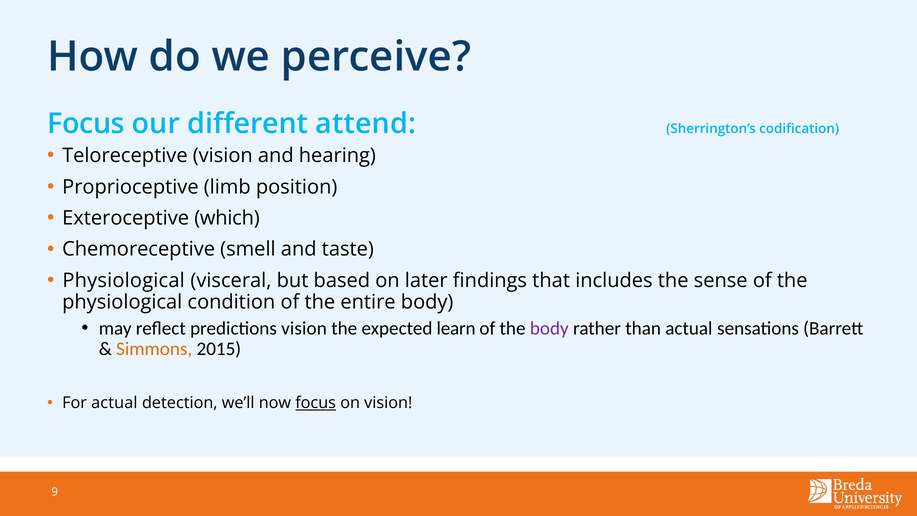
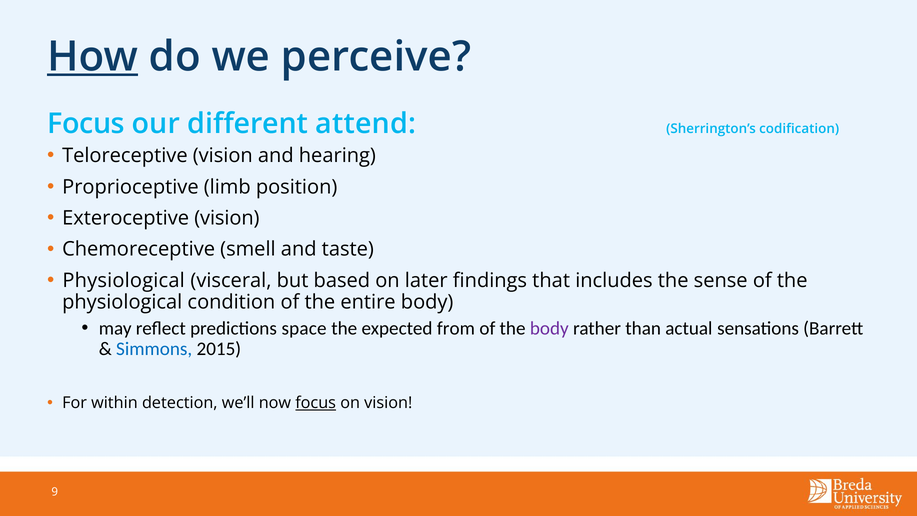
How underline: none -> present
Exteroceptive which: which -> vision
predictions vision: vision -> space
learn: learn -> from
Simmons colour: orange -> blue
For actual: actual -> within
